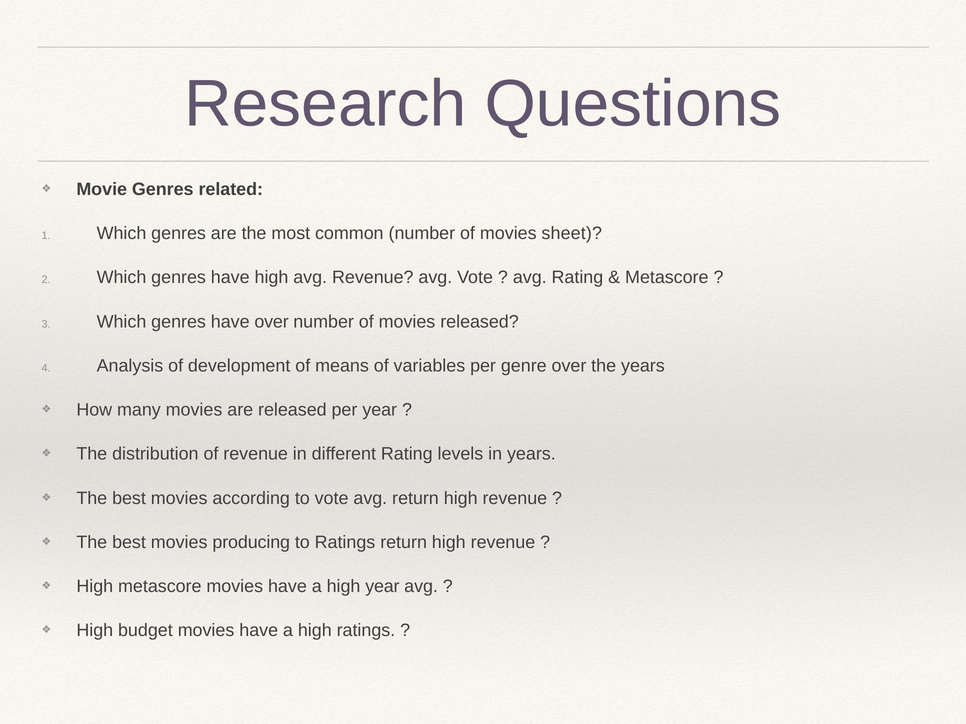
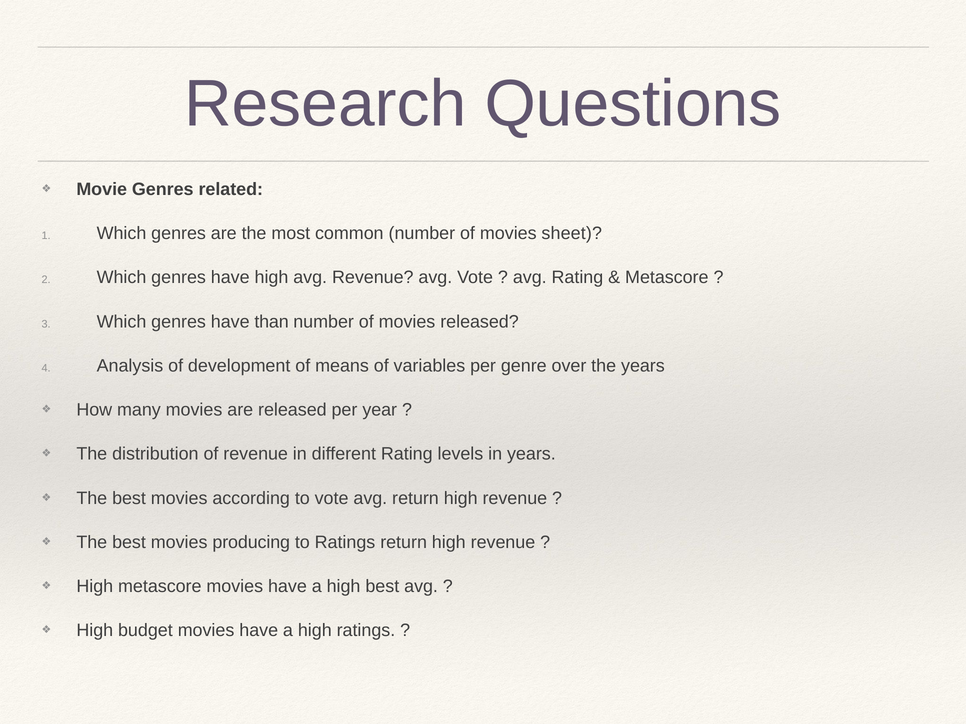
have over: over -> than
high year: year -> best
